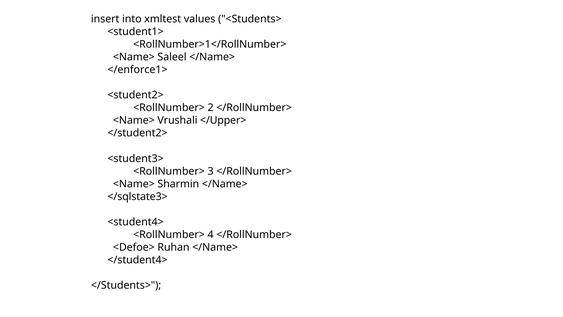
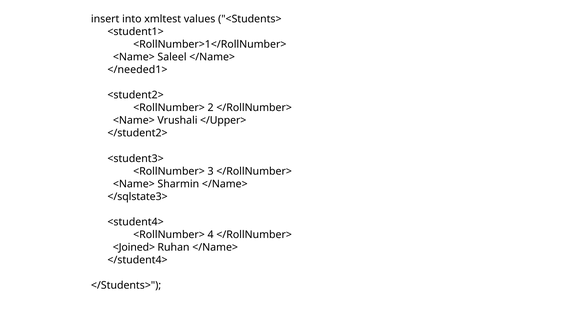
</enforce1>: </enforce1> -> </needed1>
<Defoe>: <Defoe> -> <Joined>
